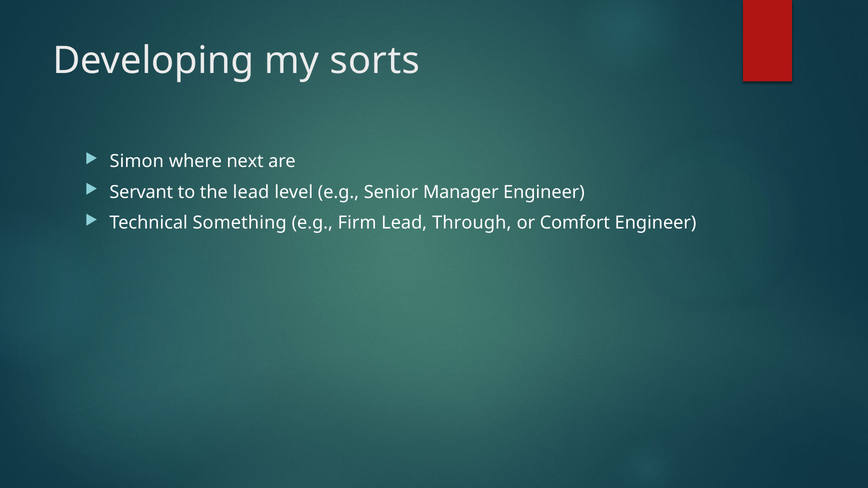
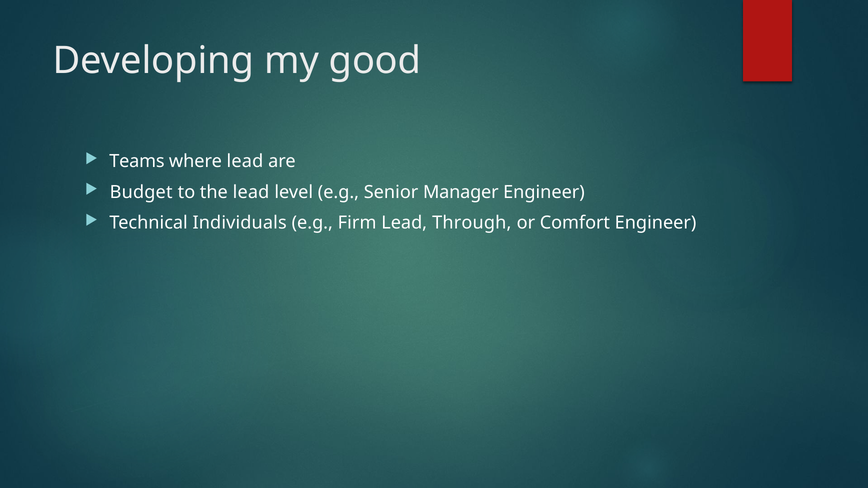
sorts: sorts -> good
Simon: Simon -> Teams
where next: next -> lead
Servant: Servant -> Budget
Something: Something -> Individuals
